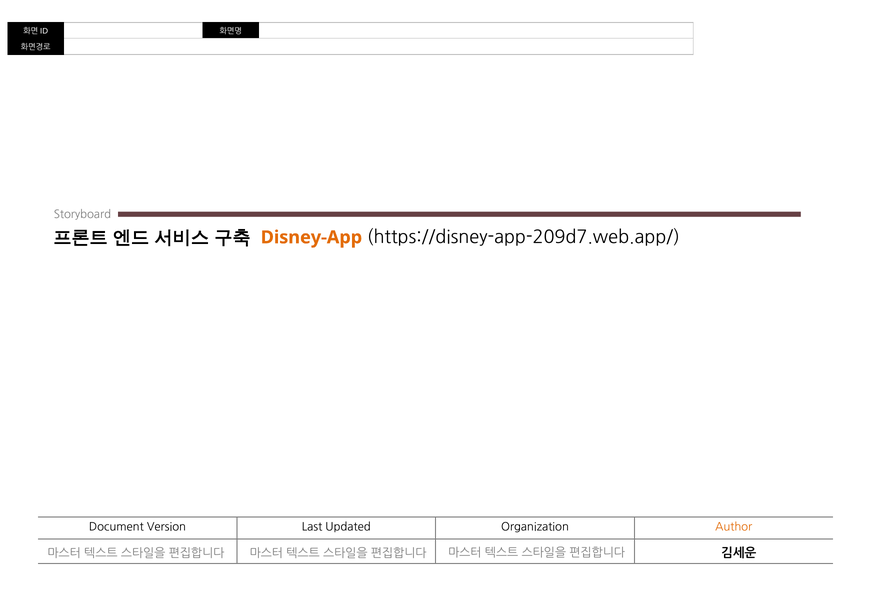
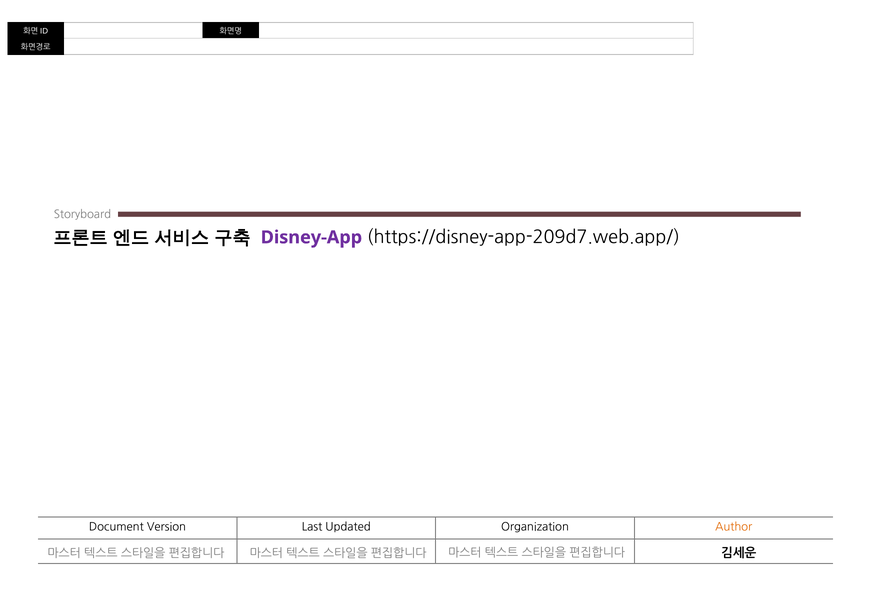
Disney-App colour: orange -> purple
